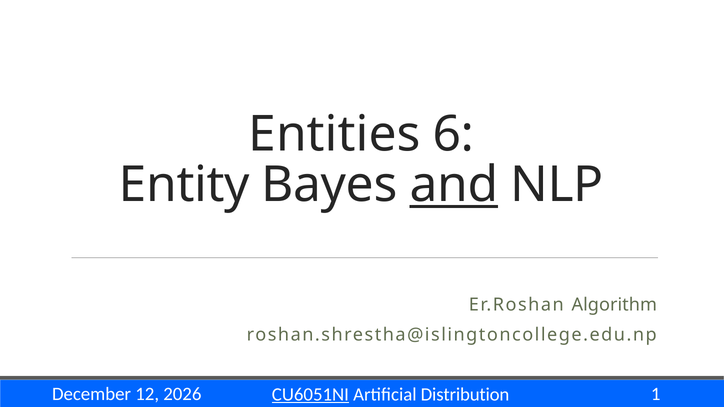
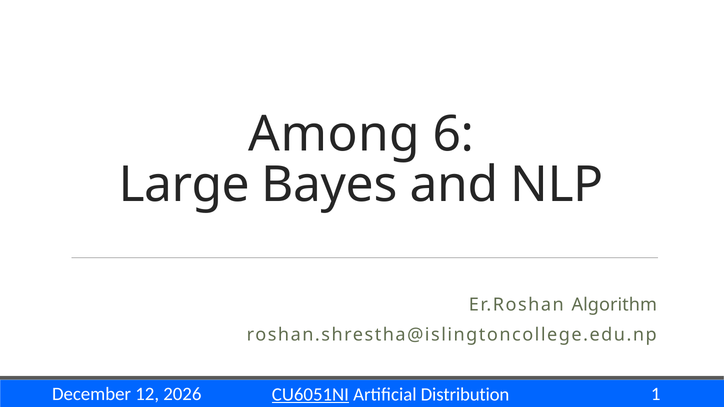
Entities: Entities -> Among
Entity: Entity -> Large
and underline: present -> none
